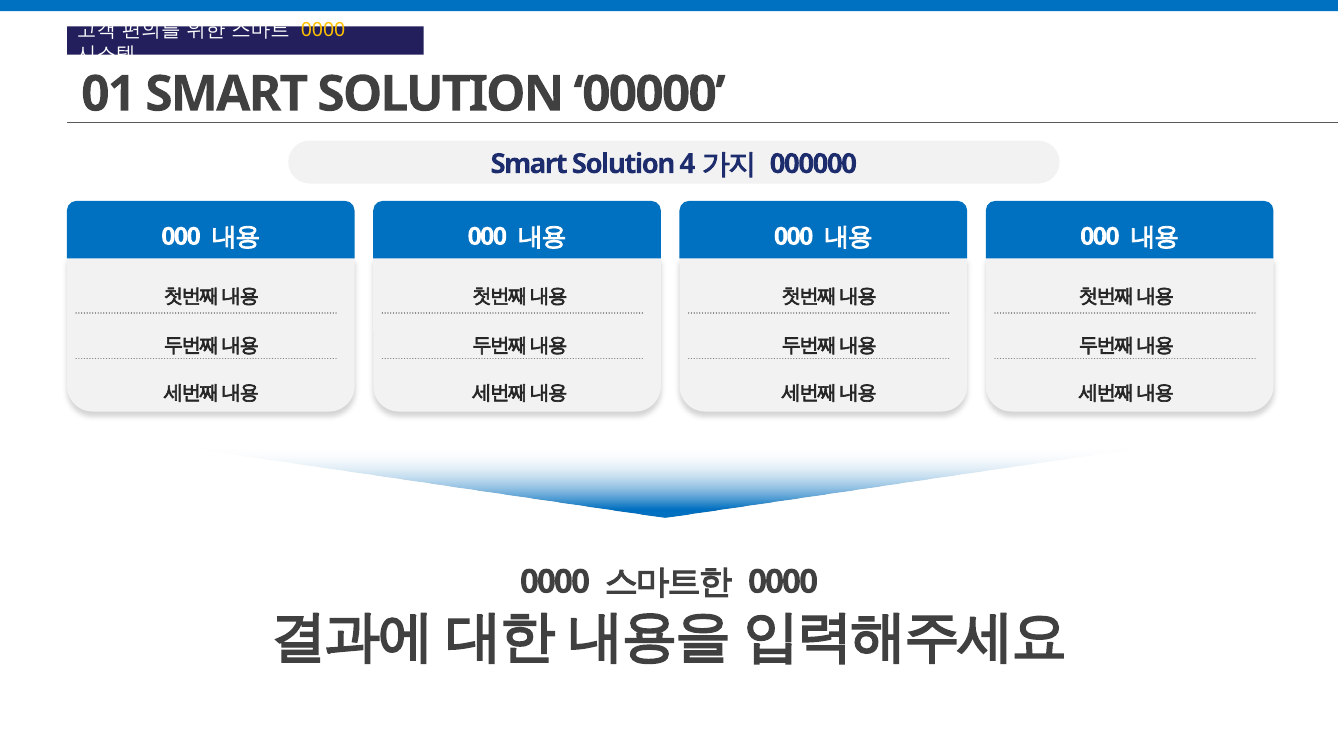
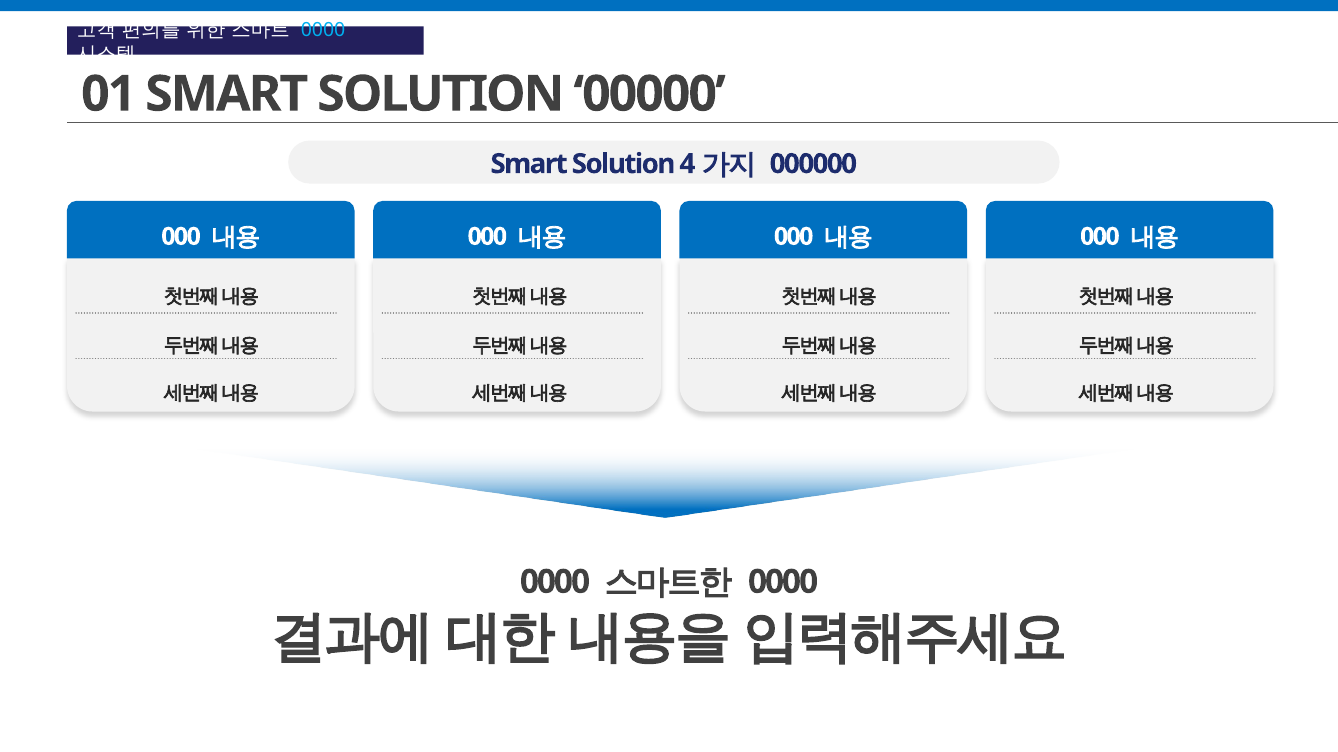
0000 at (323, 30) colour: yellow -> light blue
